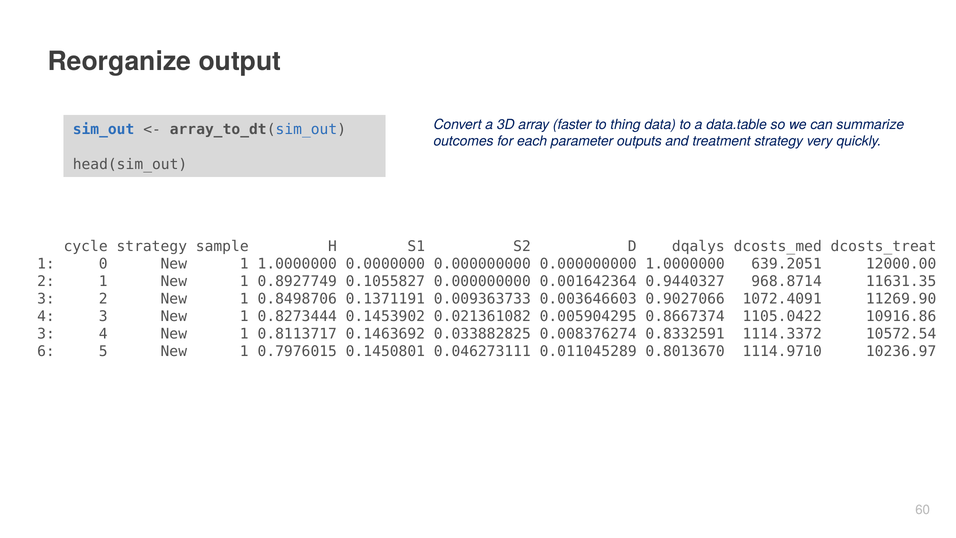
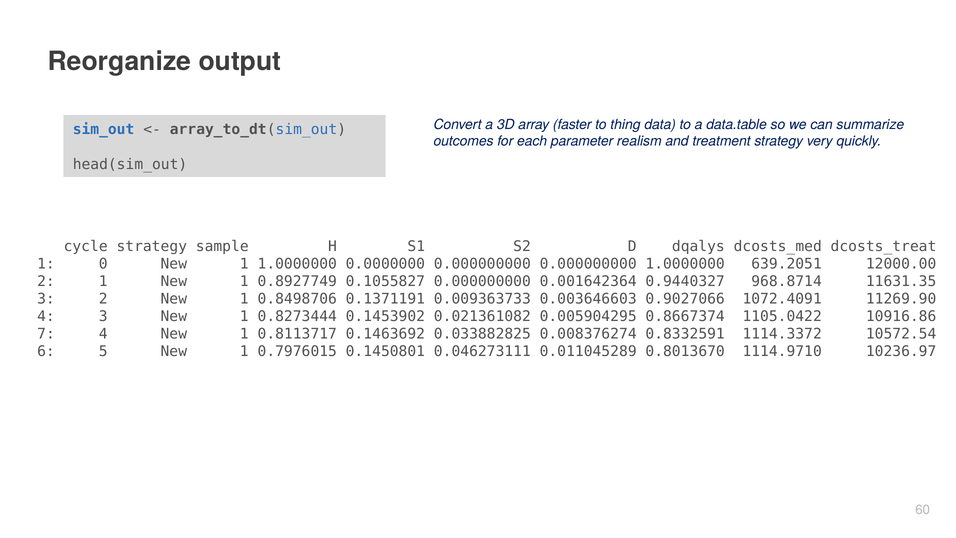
outputs: outputs -> realism
3 at (46, 334): 3 -> 7
